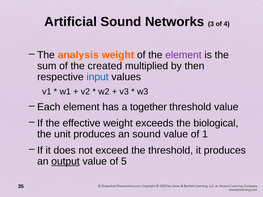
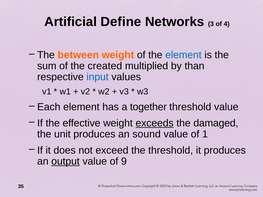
Artificial Sound: Sound -> Define
analysis: analysis -> between
element at (183, 55) colour: purple -> blue
then: then -> than
exceeds underline: none -> present
biological: biological -> damaged
5: 5 -> 9
